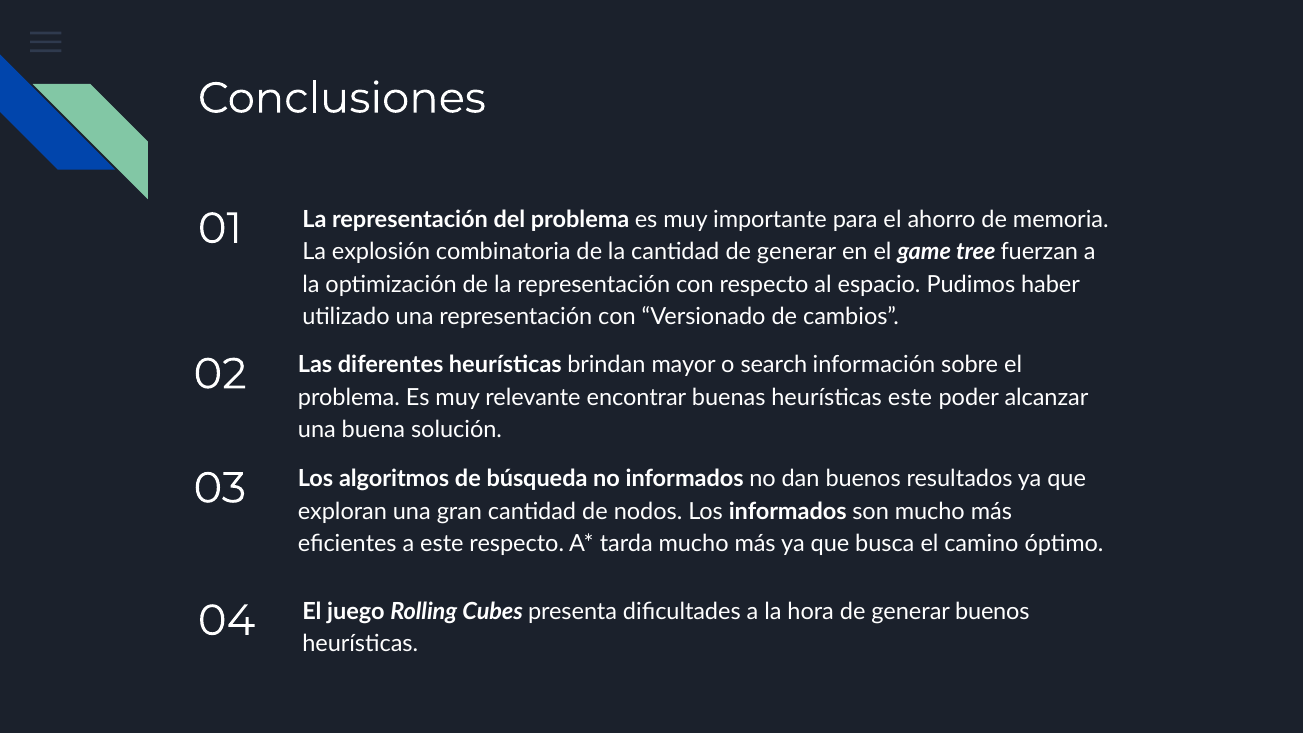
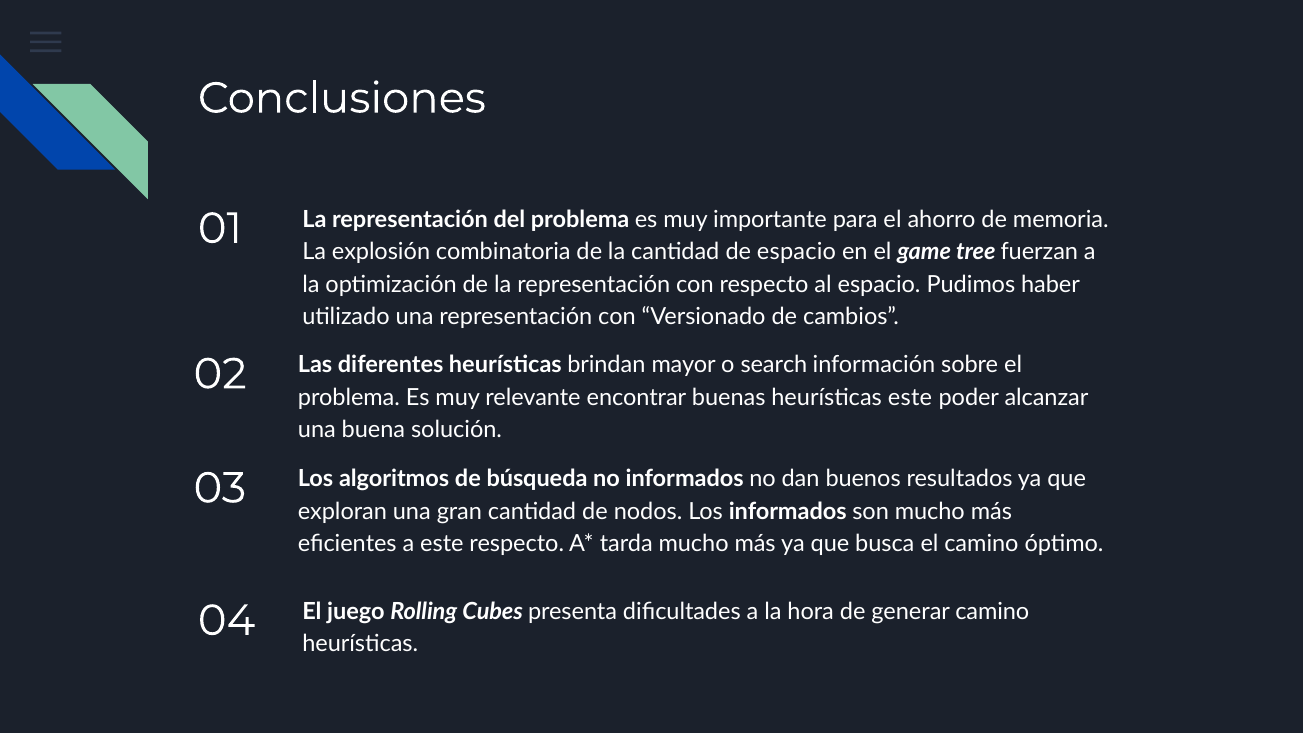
cantidad de generar: generar -> espacio
generar buenos: buenos -> camino
